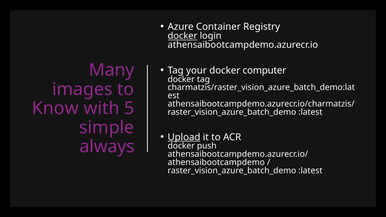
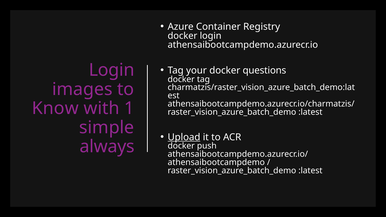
docker at (183, 36) underline: present -> none
Many at (112, 70): Many -> Login
computer: computer -> questions
5: 5 -> 1
